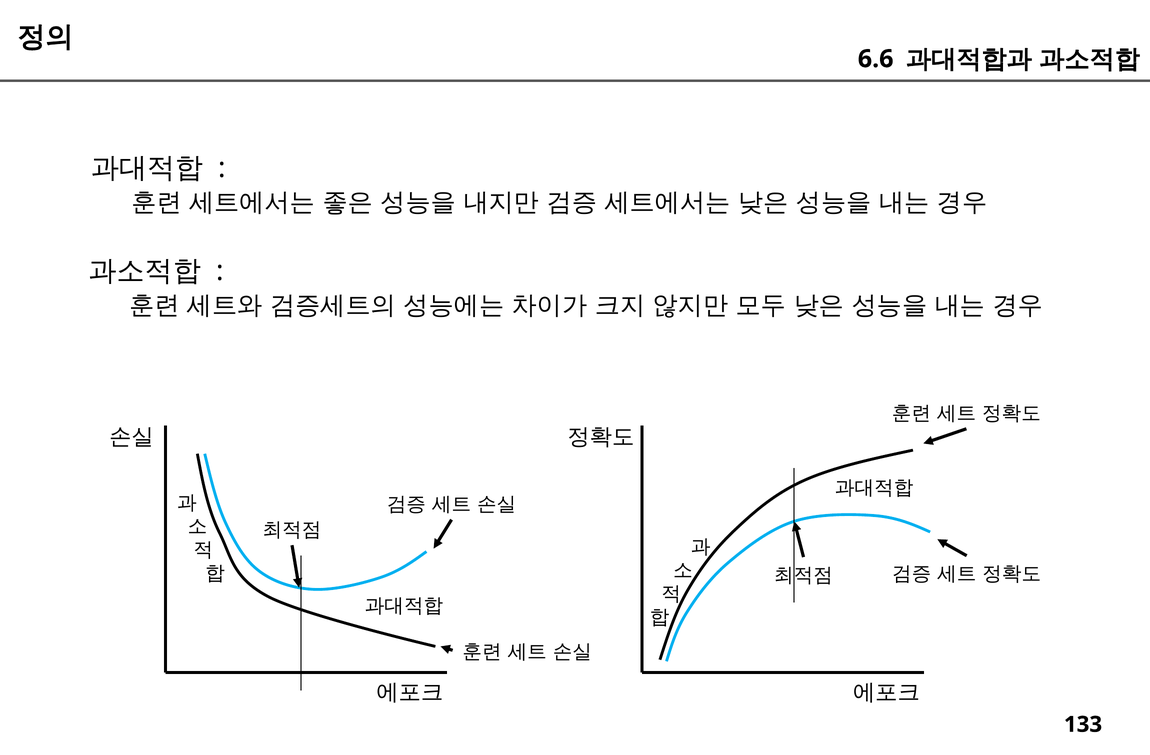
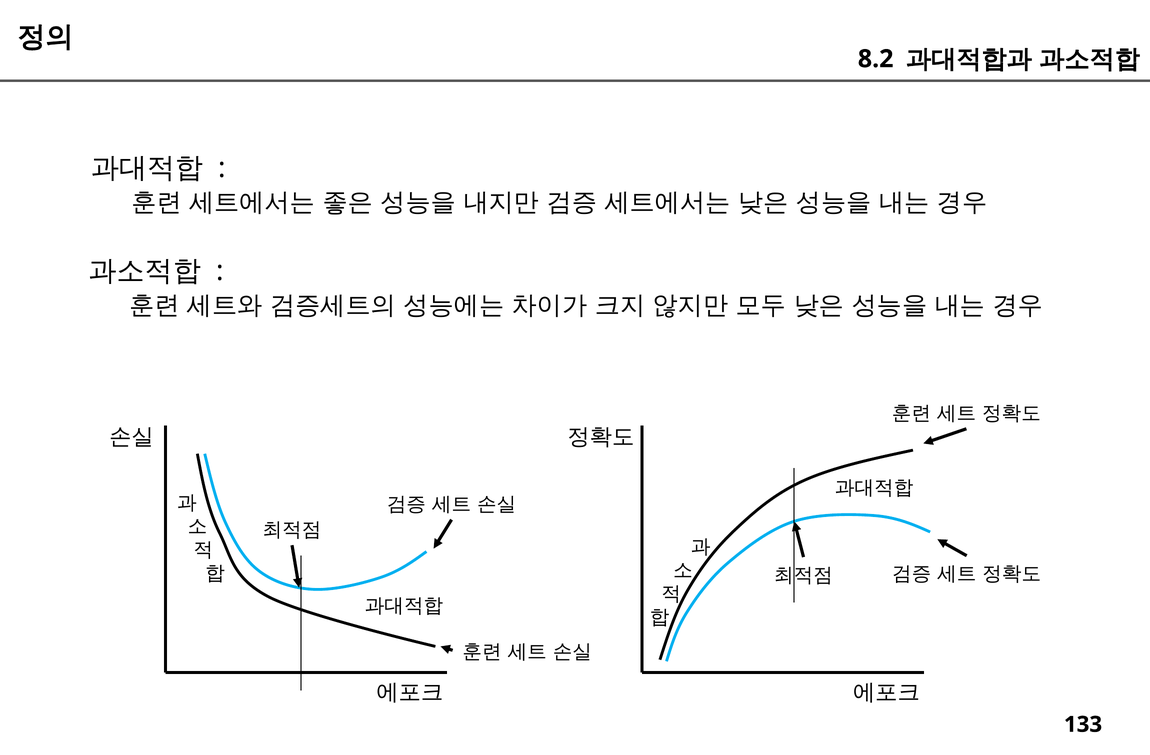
6.6: 6.6 -> 8.2
